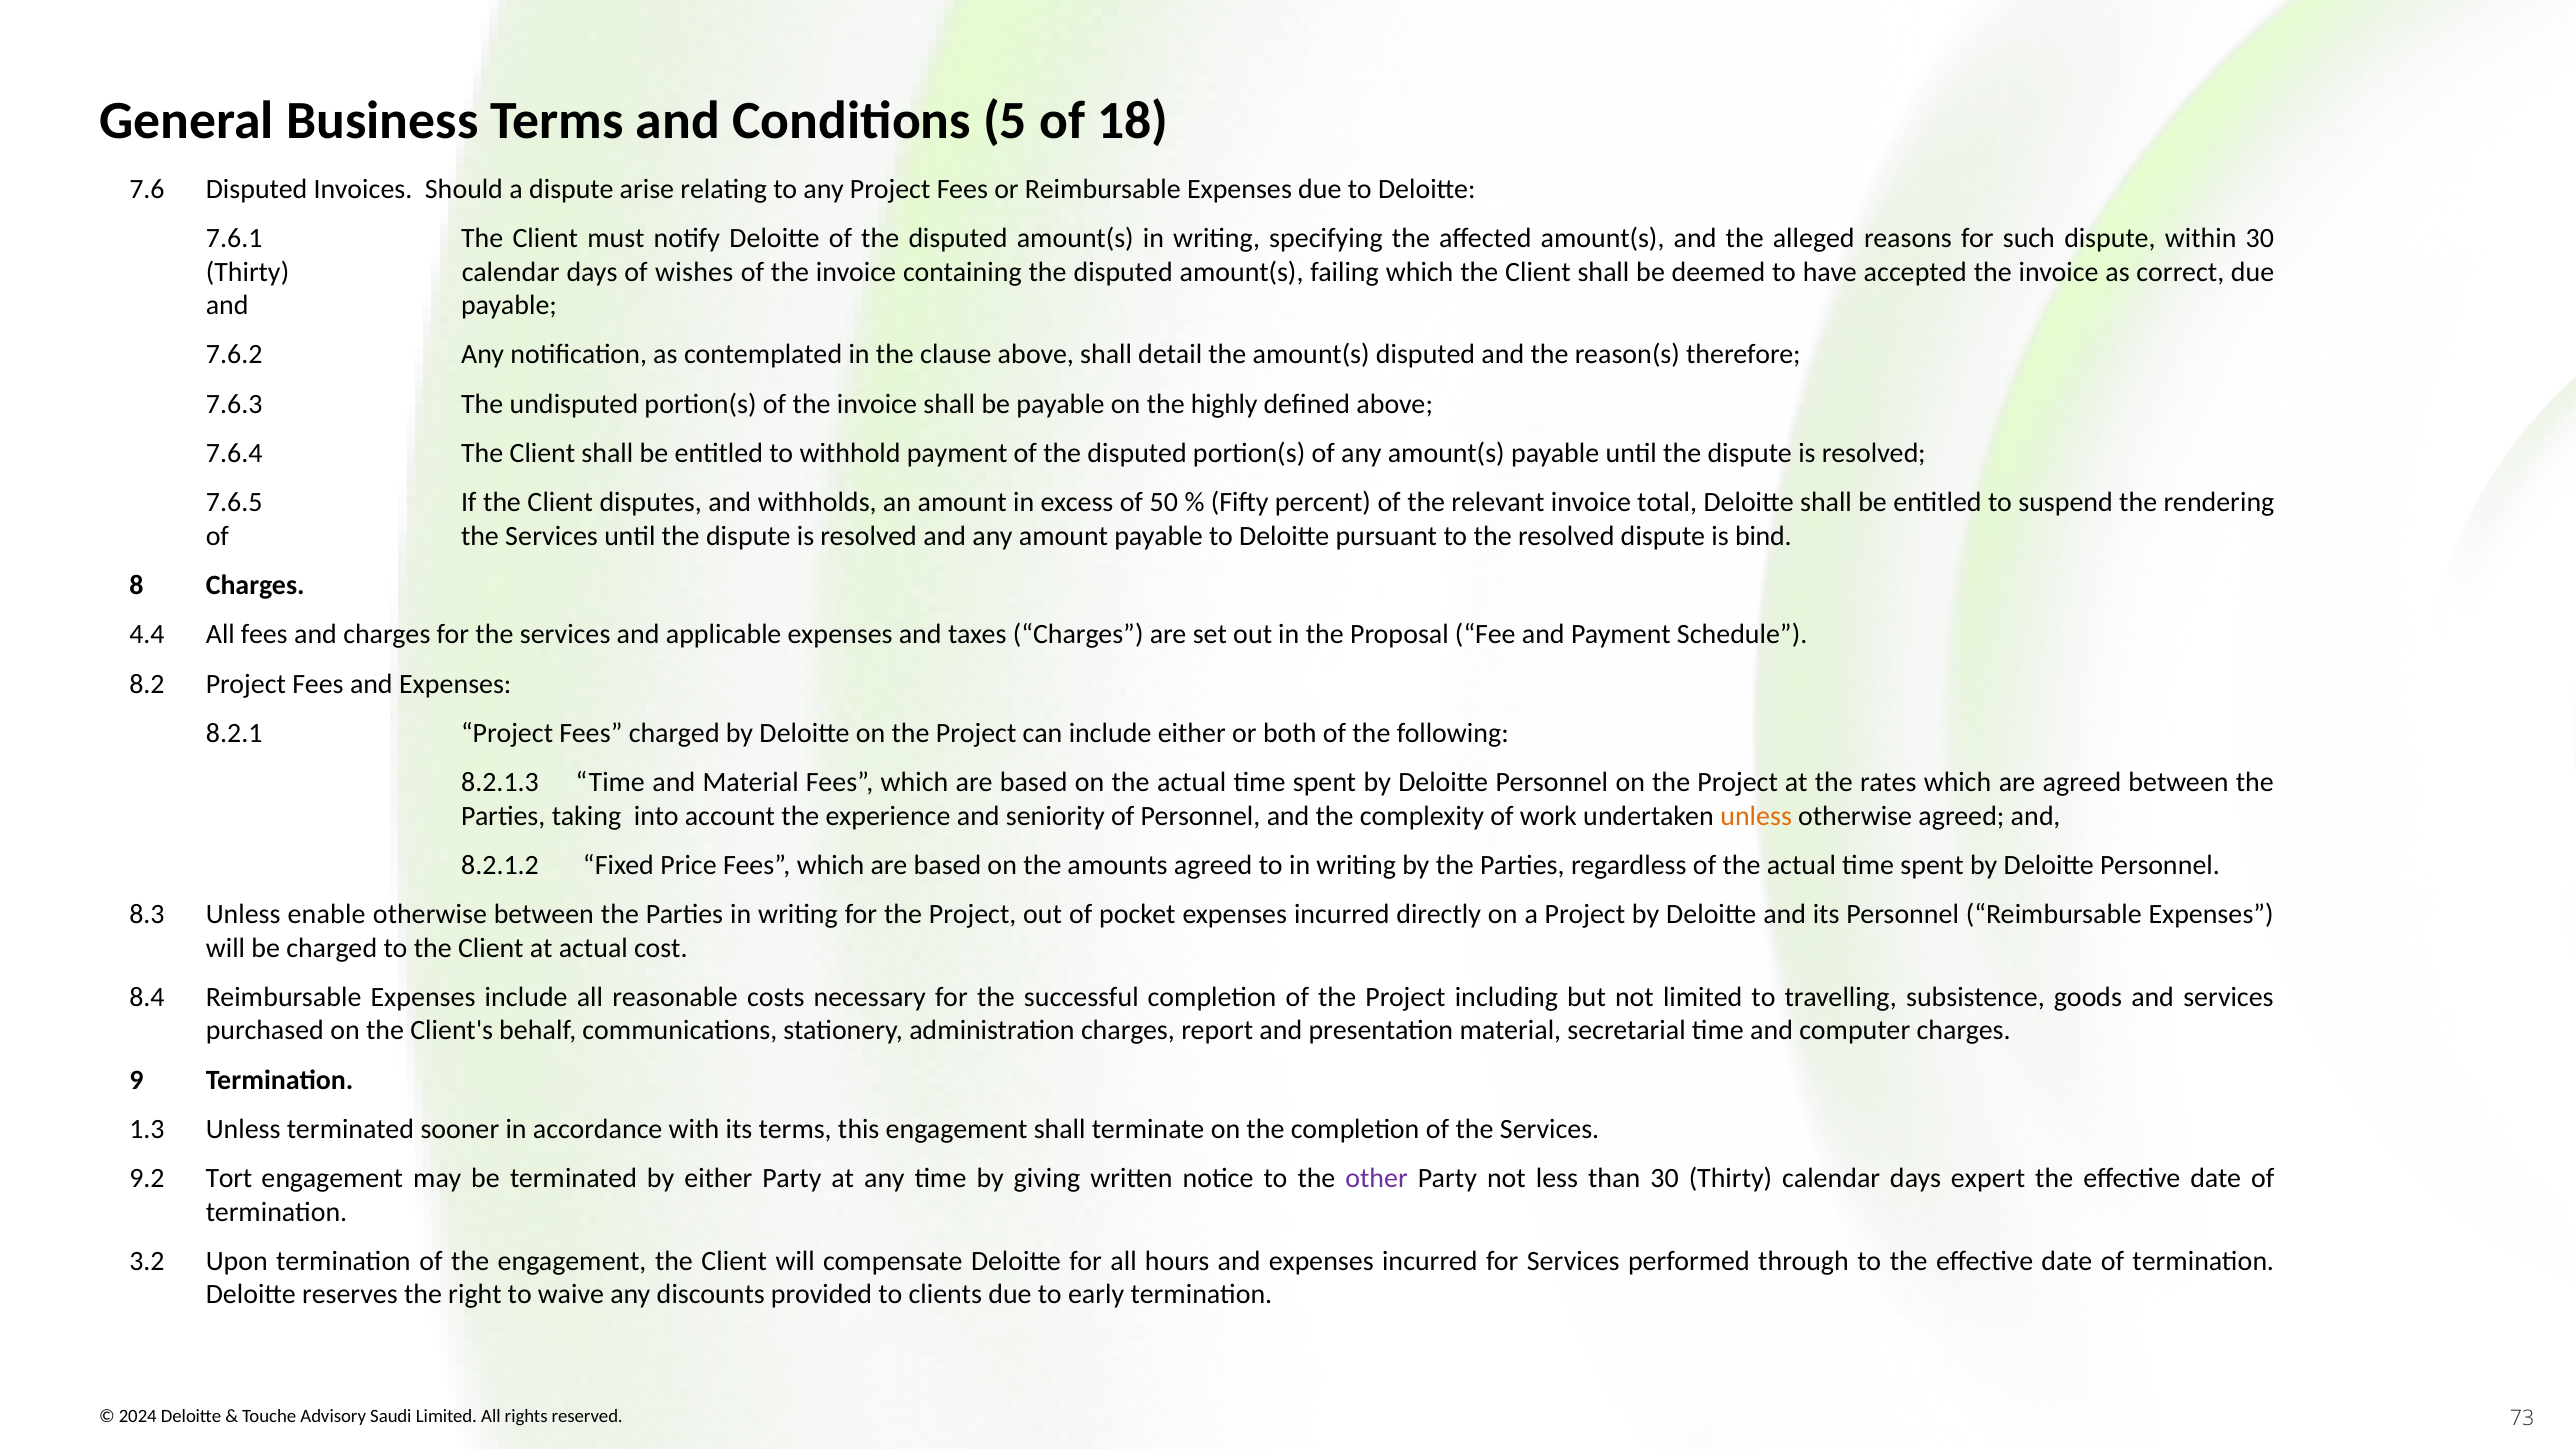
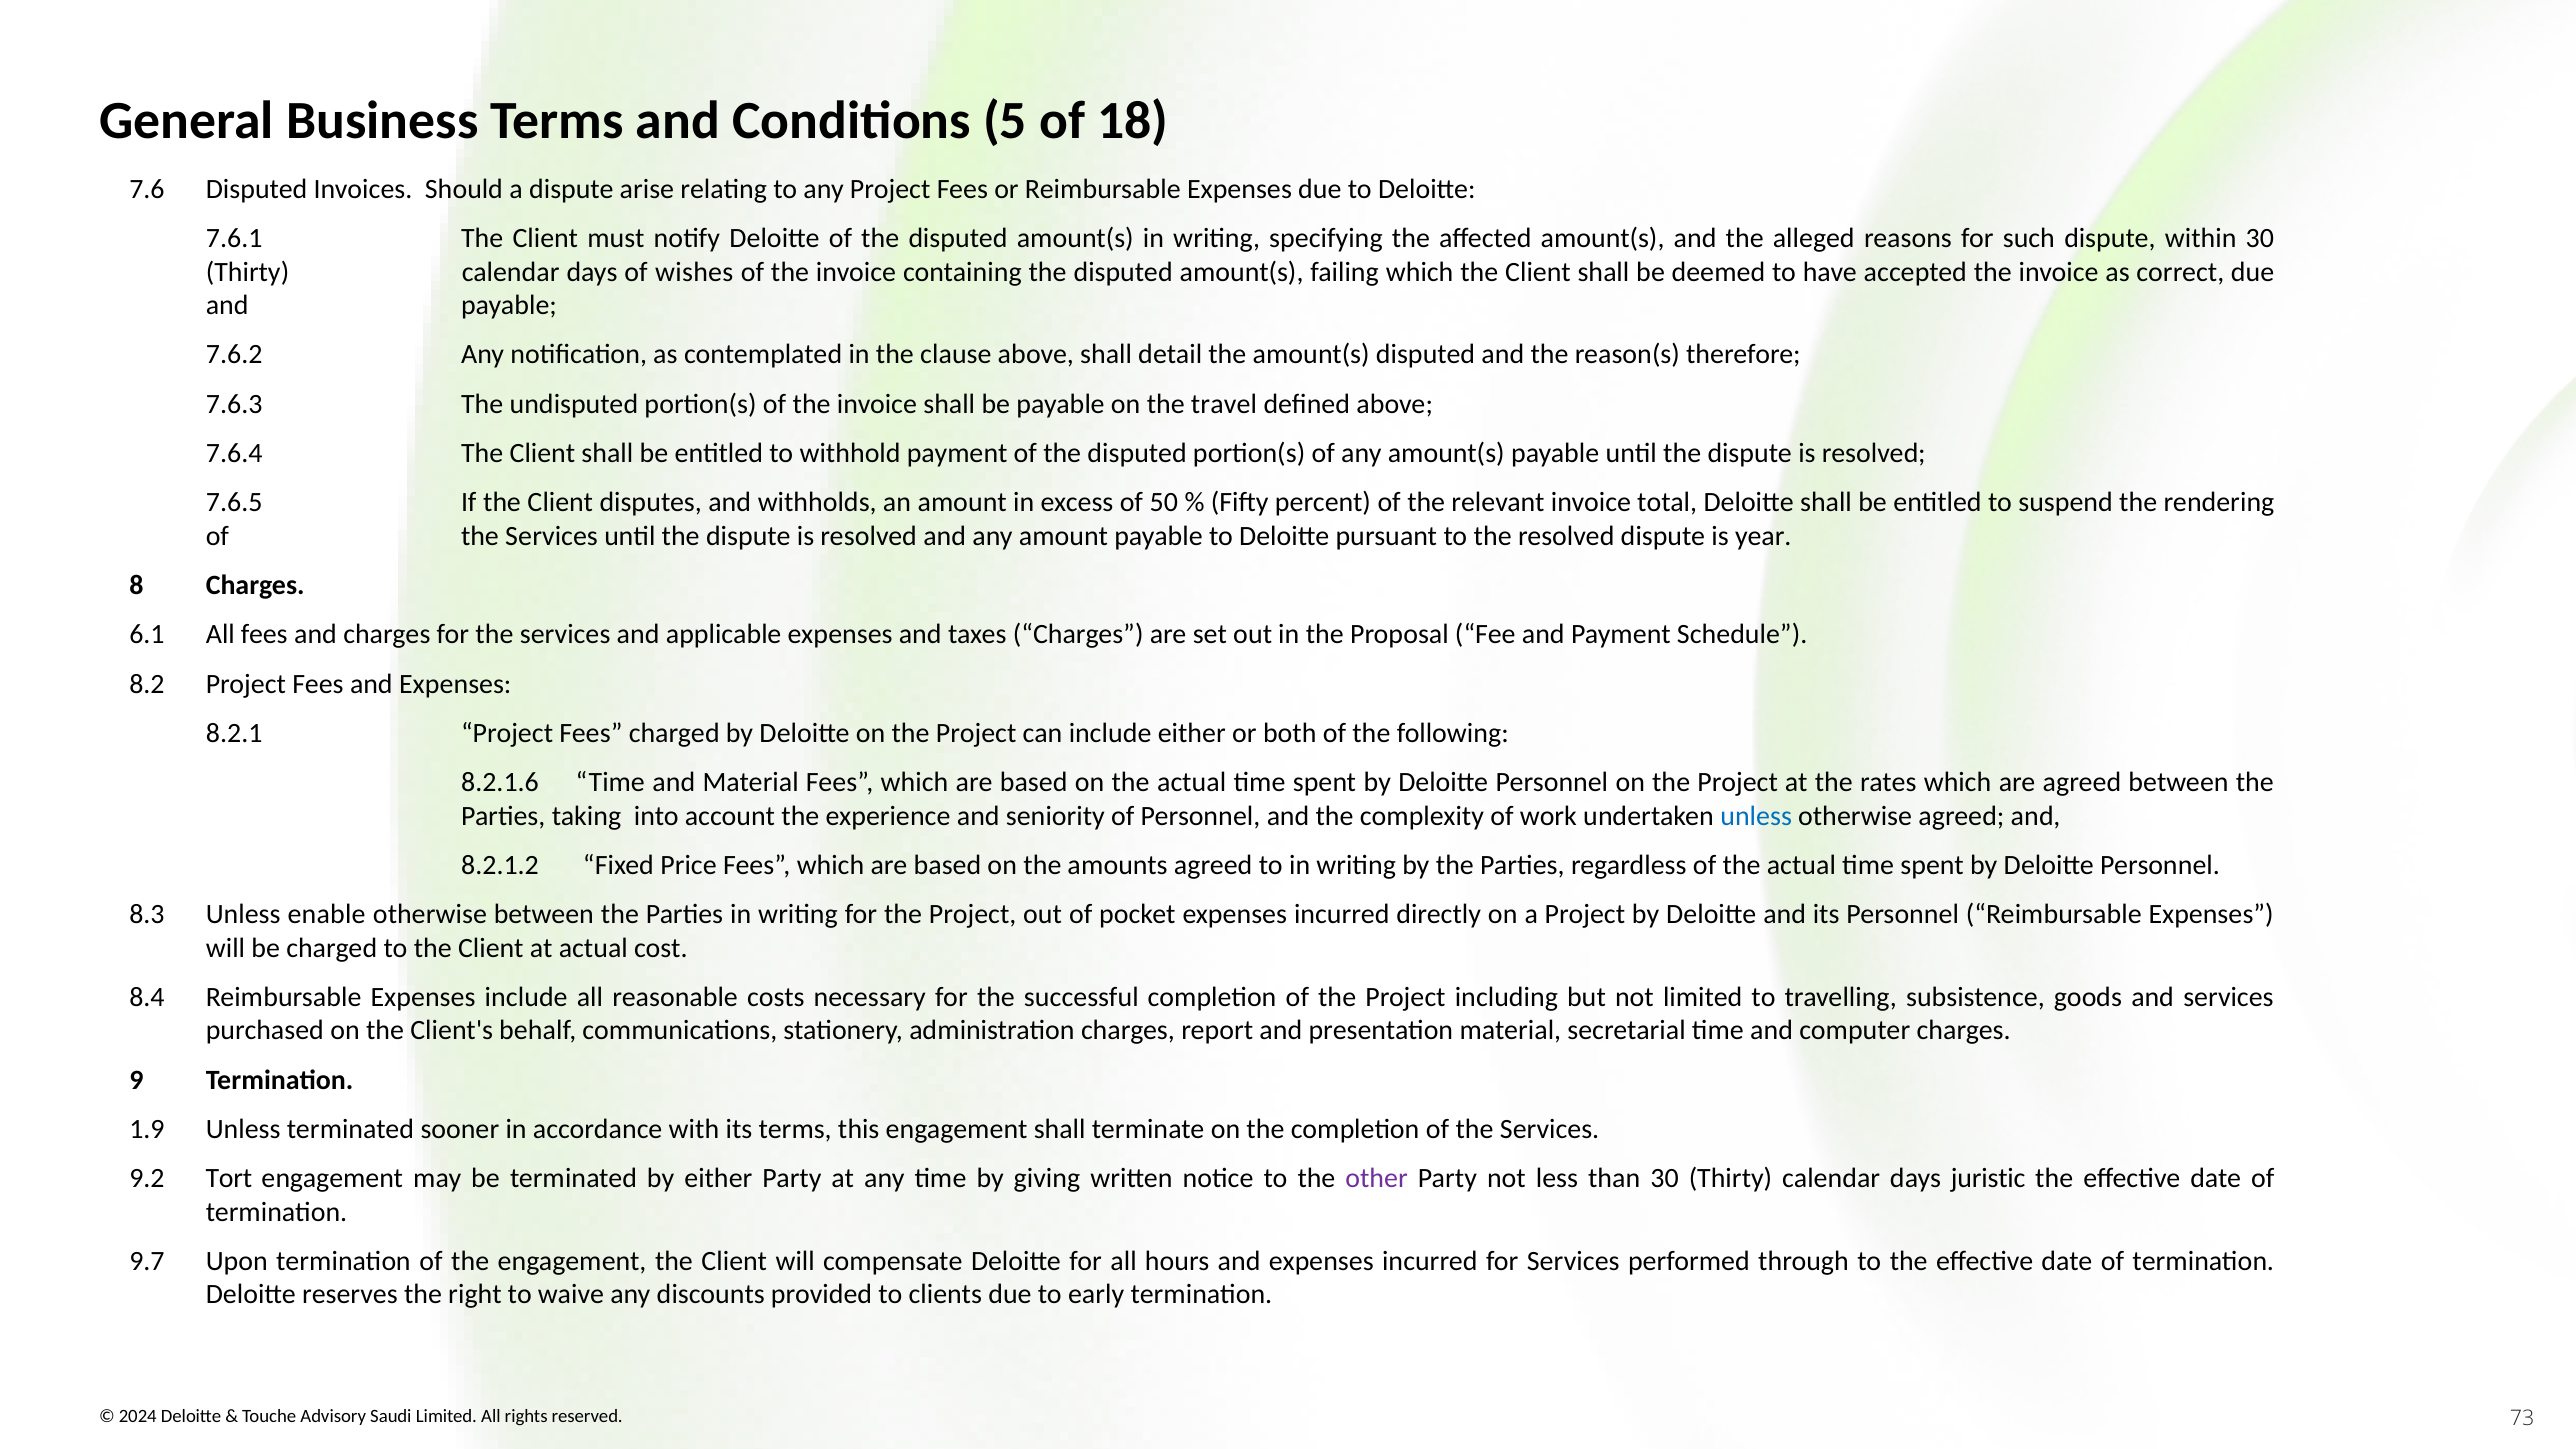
highly: highly -> travel
bind: bind -> year
4.4: 4.4 -> 6.1
8.2.1.3: 8.2.1.3 -> 8.2.1.6
unless at (1756, 816) colour: orange -> blue
1.3: 1.3 -> 1.9
expert: expert -> juristic
3.2: 3.2 -> 9.7
